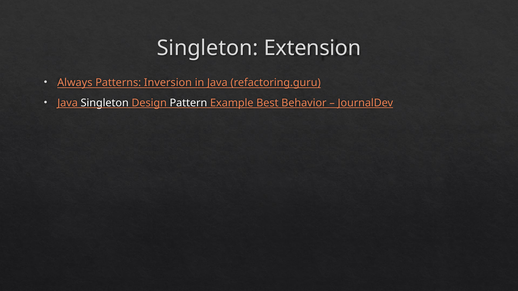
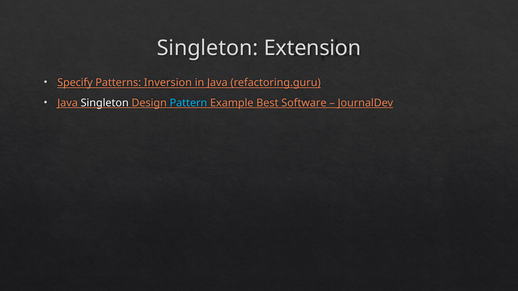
Always: Always -> Specify
Pattern colour: white -> light blue
Behavior: Behavior -> Software
